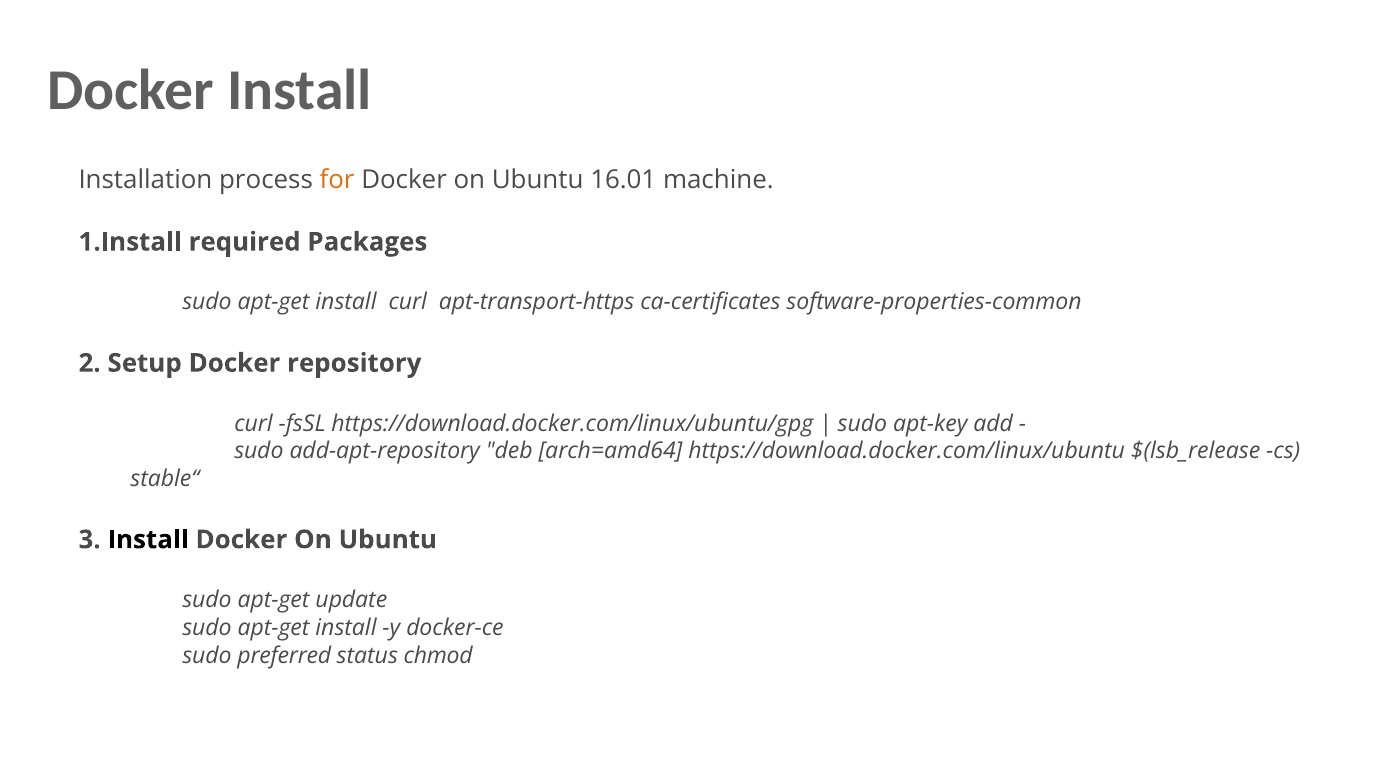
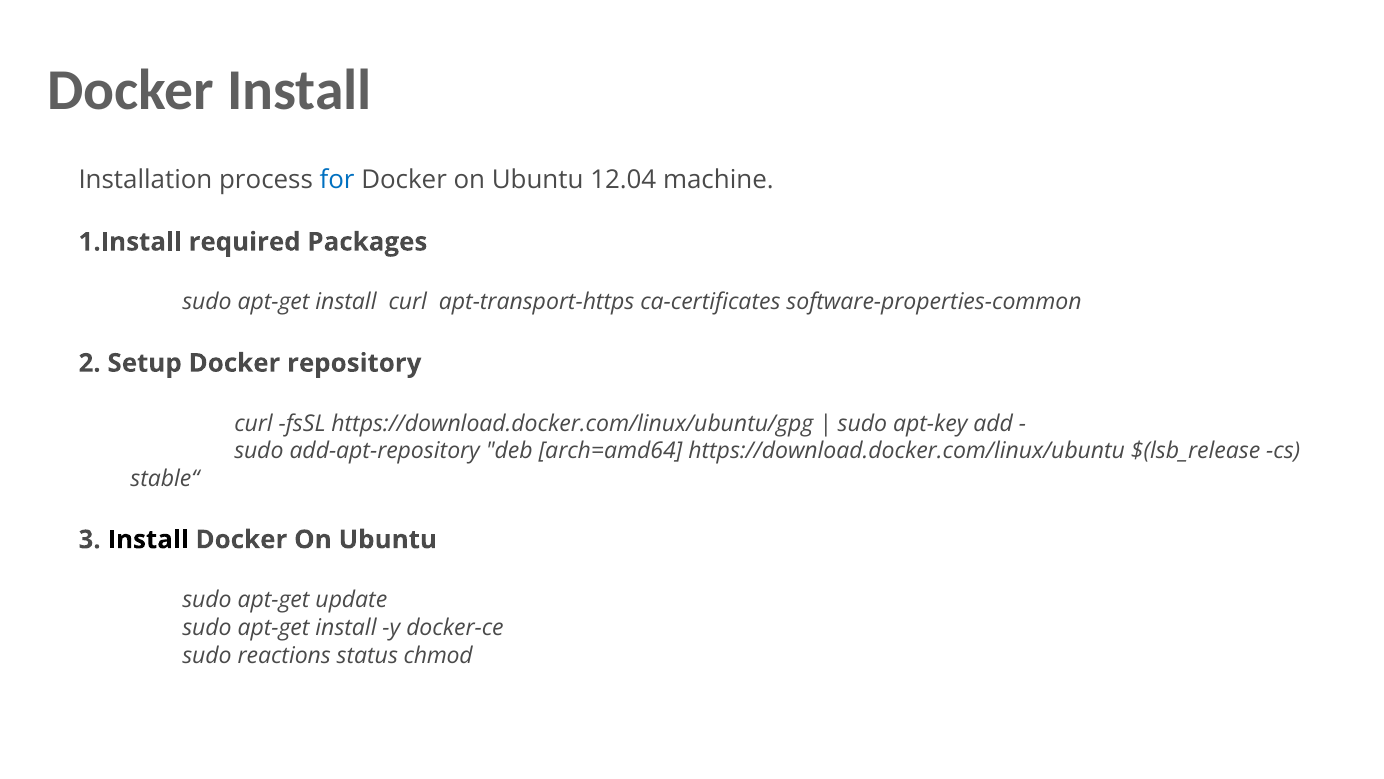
for colour: orange -> blue
16.01: 16.01 -> 12.04
preferred: preferred -> reactions
